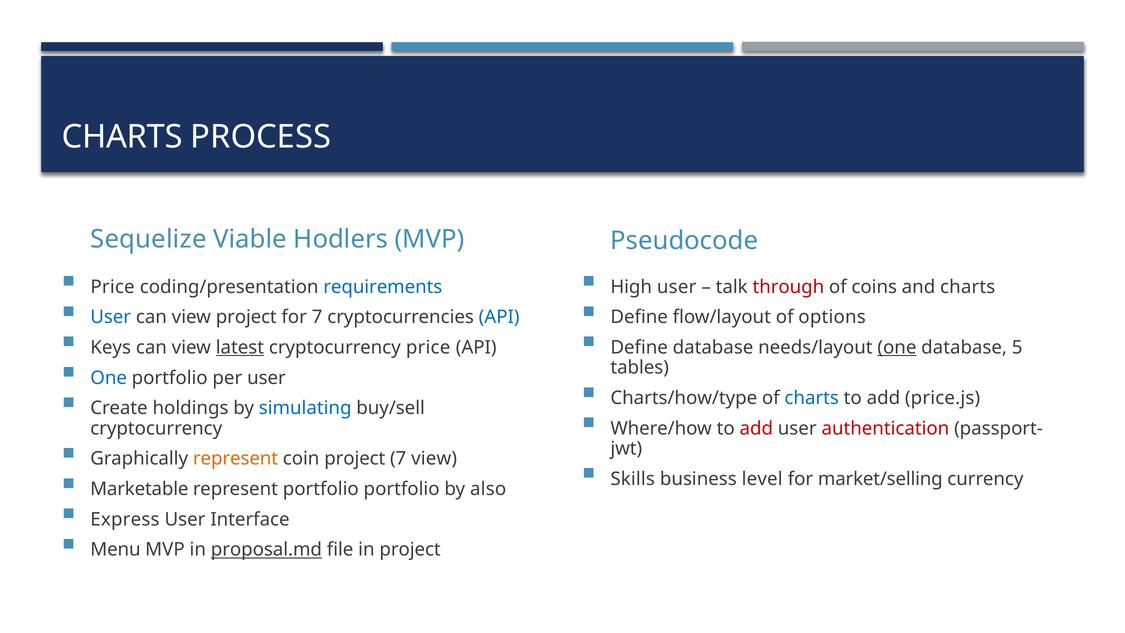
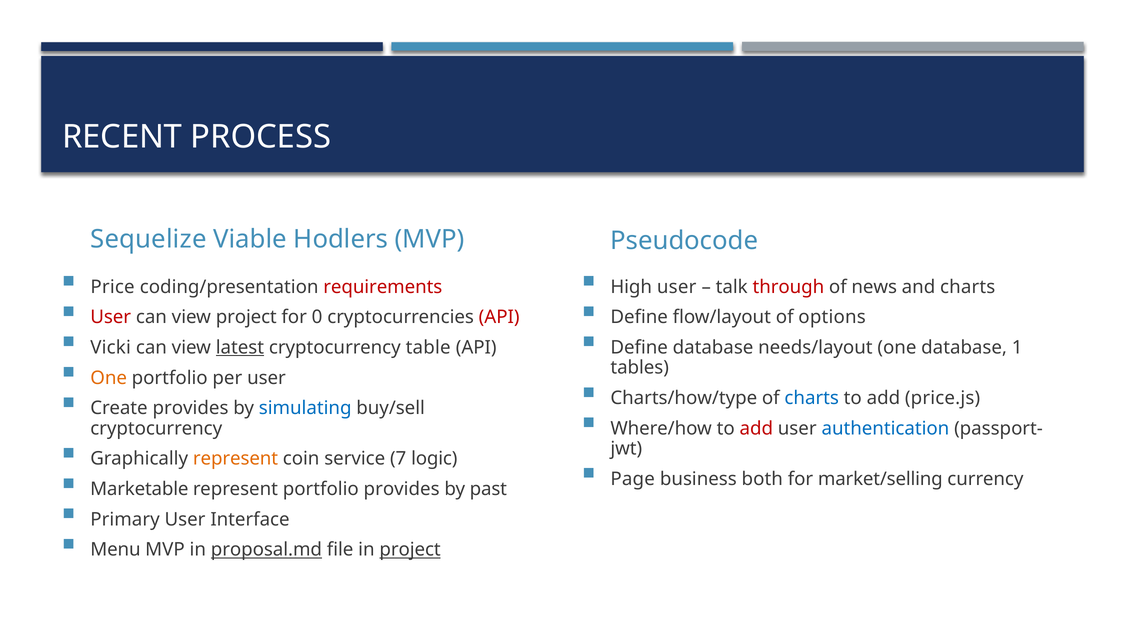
CHARTS at (122, 137): CHARTS -> RECENT
requirements colour: blue -> red
coins: coins -> news
User at (111, 317) colour: blue -> red
for 7: 7 -> 0
API at (499, 317) colour: blue -> red
Keys: Keys -> Vicki
cryptocurrency price: price -> table
one at (897, 347) underline: present -> none
5: 5 -> 1
One at (109, 378) colour: blue -> orange
Create holdings: holdings -> provides
authentication colour: red -> blue
coin project: project -> service
7 view: view -> logic
Skills: Skills -> Page
level: level -> both
portfolio portfolio: portfolio -> provides
also: also -> past
Express: Express -> Primary
project at (410, 550) underline: none -> present
